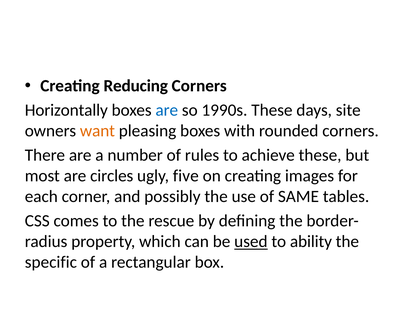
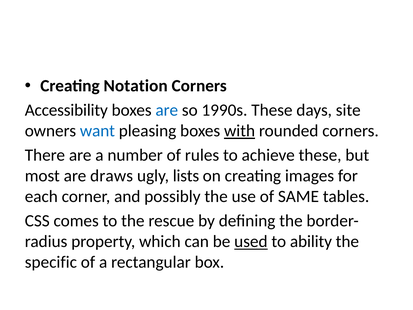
Reducing: Reducing -> Notation
Horizontally: Horizontally -> Accessibility
want colour: orange -> blue
with underline: none -> present
circles: circles -> draws
five: five -> lists
